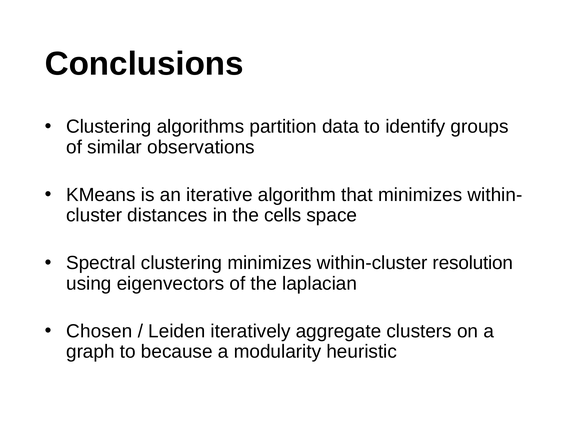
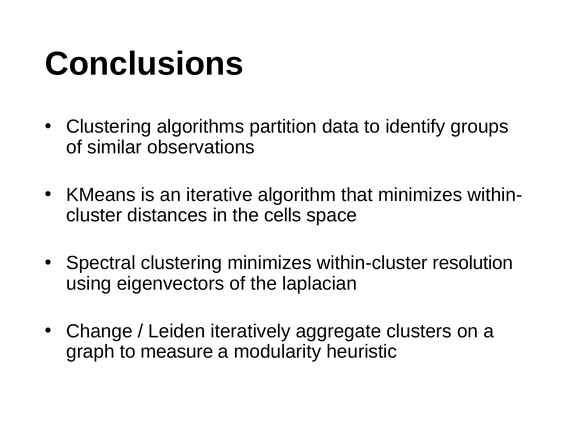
Chosen: Chosen -> Change
because: because -> measure
